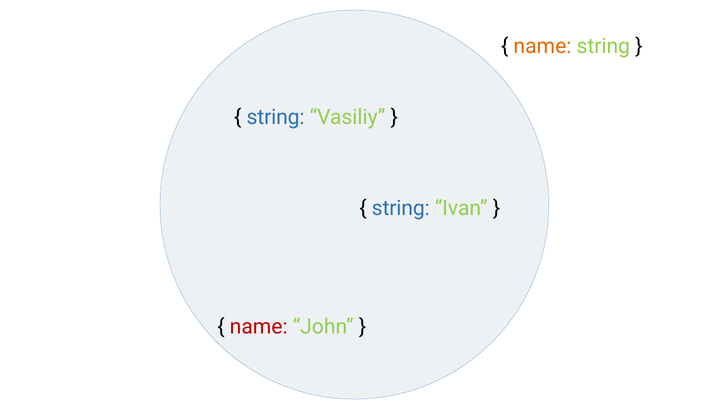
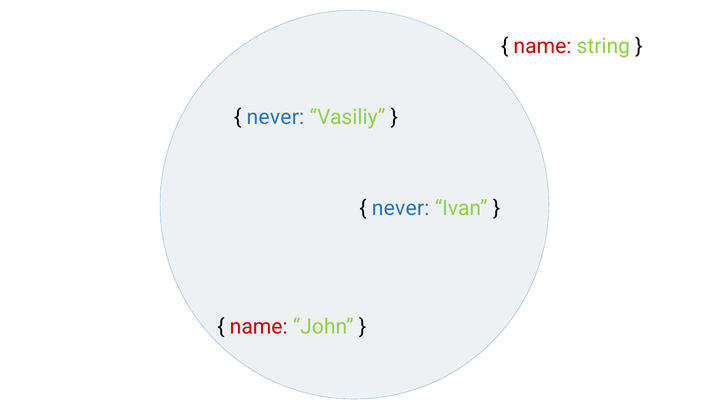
name at (542, 46) colour: orange -> red
string at (276, 117): string -> never
string at (401, 208): string -> never
